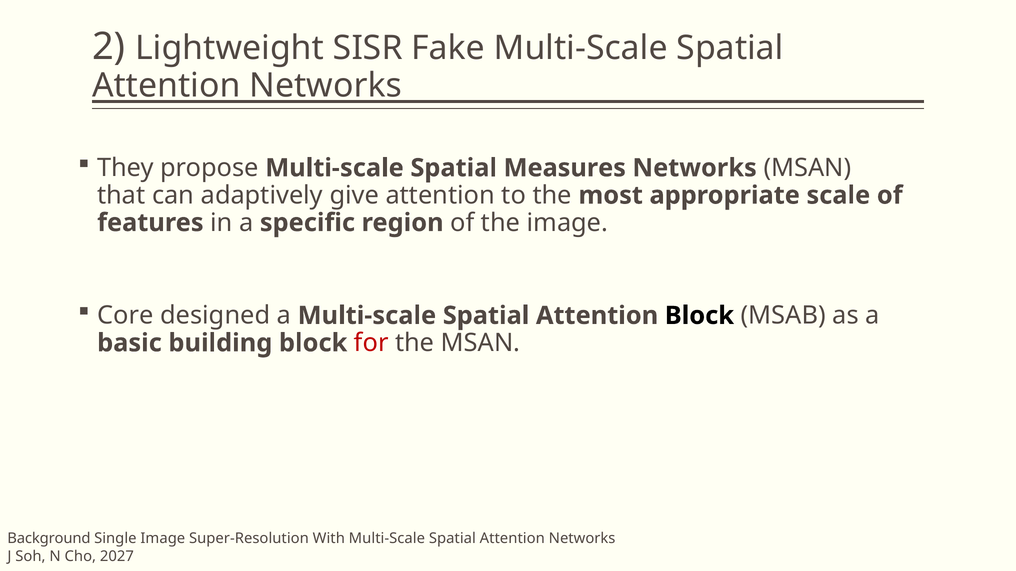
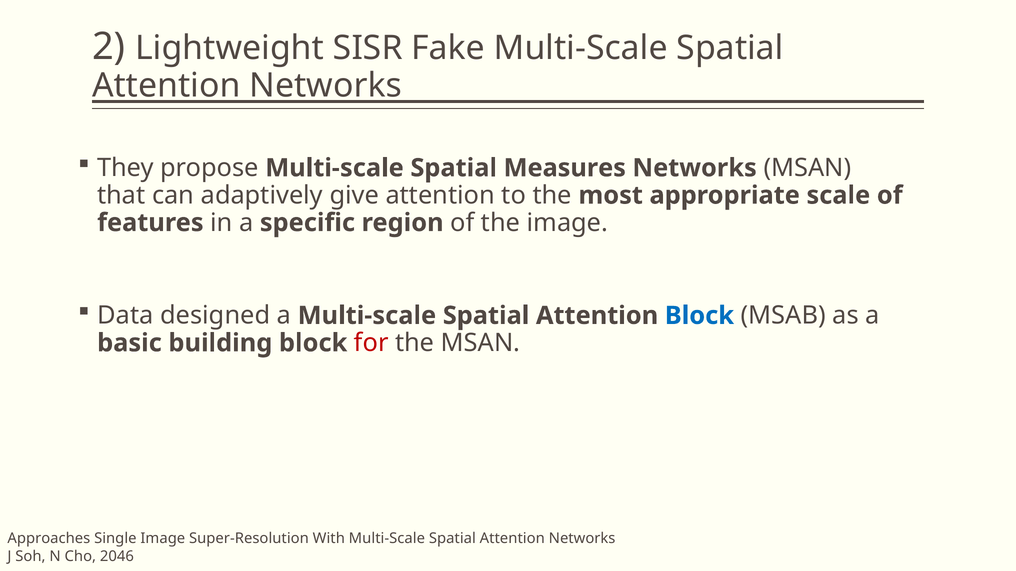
Core: Core -> Data
Block at (699, 316) colour: black -> blue
Background: Background -> Approaches
2027: 2027 -> 2046
